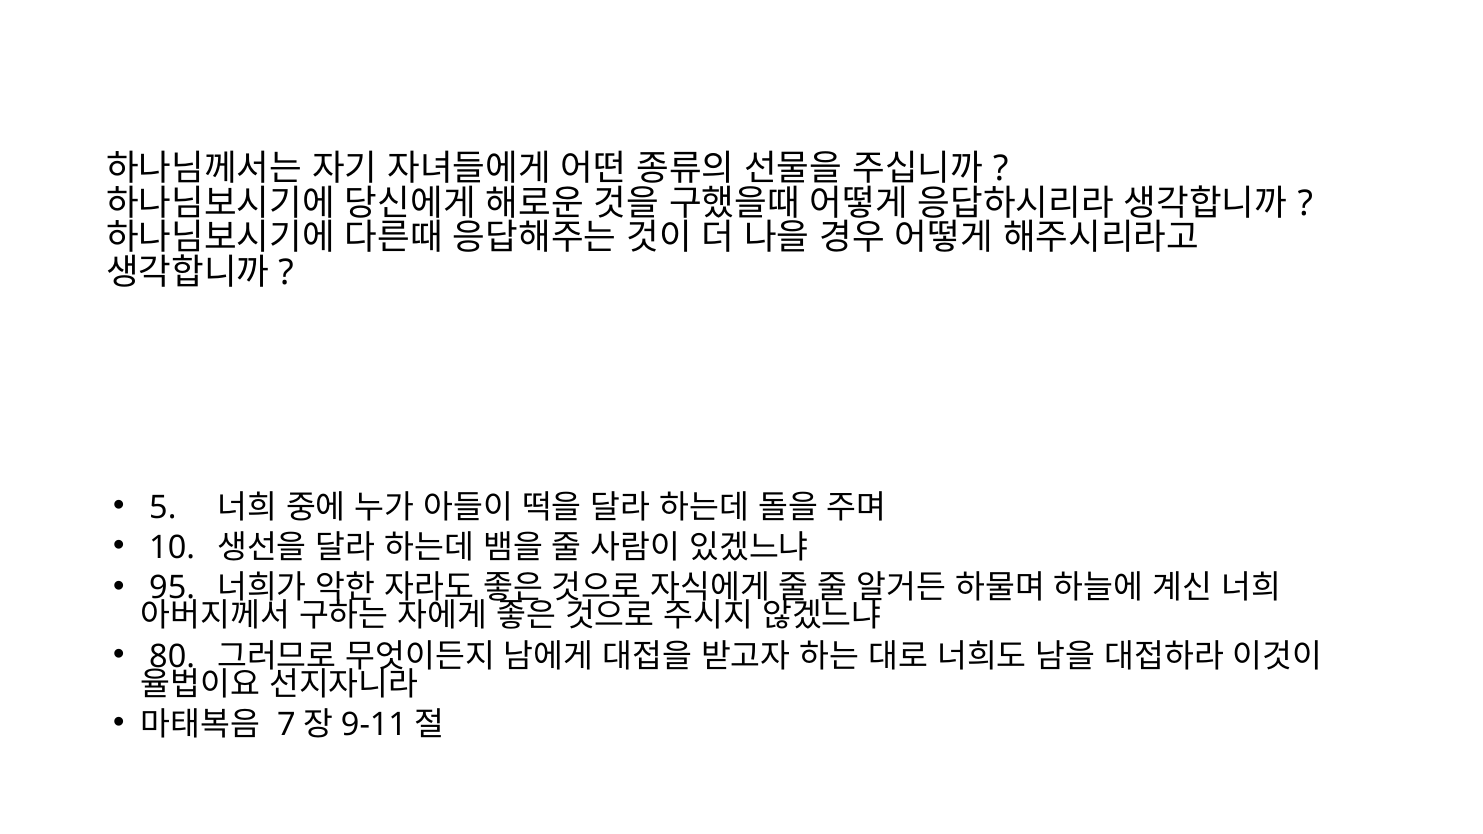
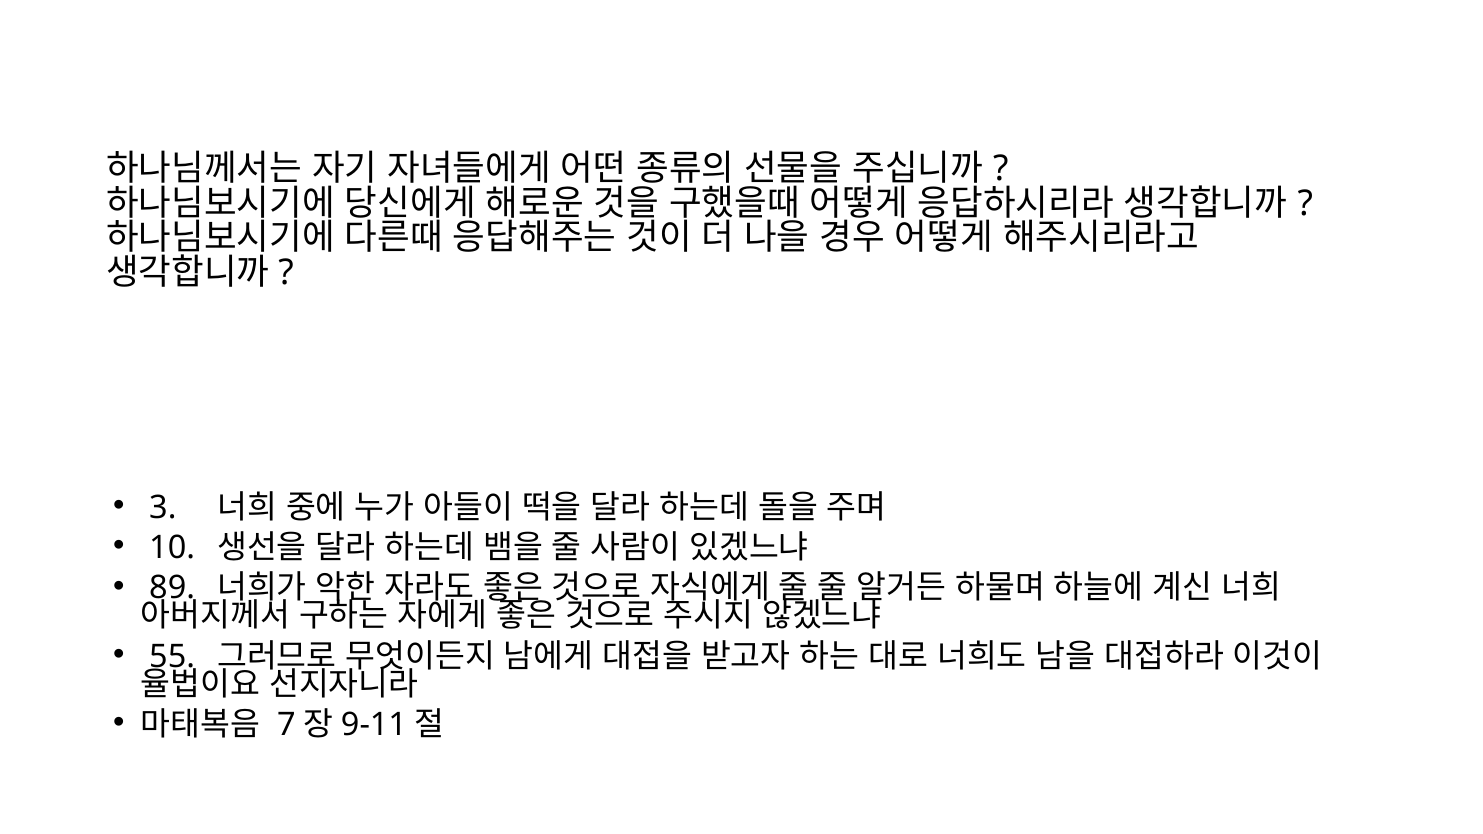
5: 5 -> 3
95: 95 -> 89
80: 80 -> 55
